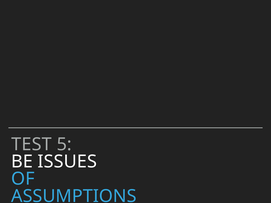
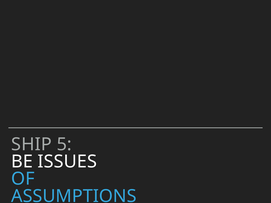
TEST: TEST -> SHIP
